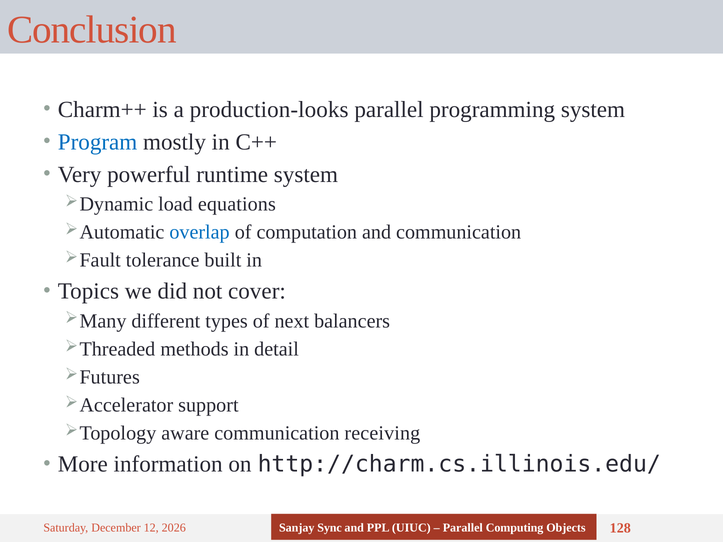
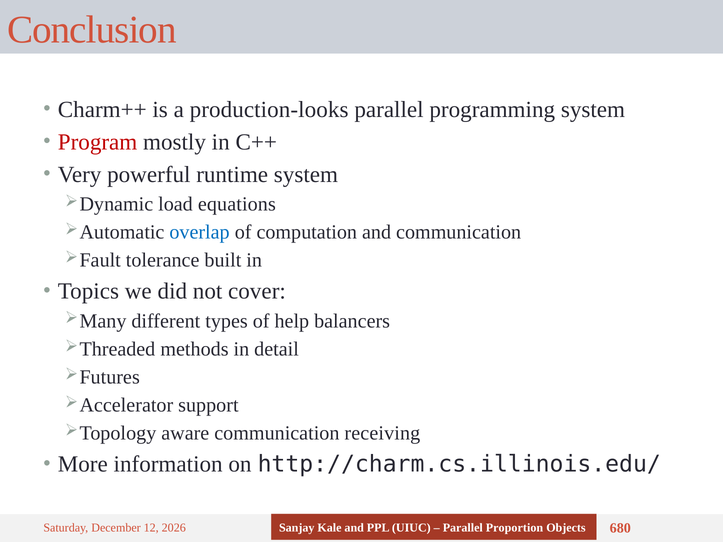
Program colour: blue -> red
next: next -> help
Sync: Sync -> Kale
Computing: Computing -> Proportion
128: 128 -> 680
